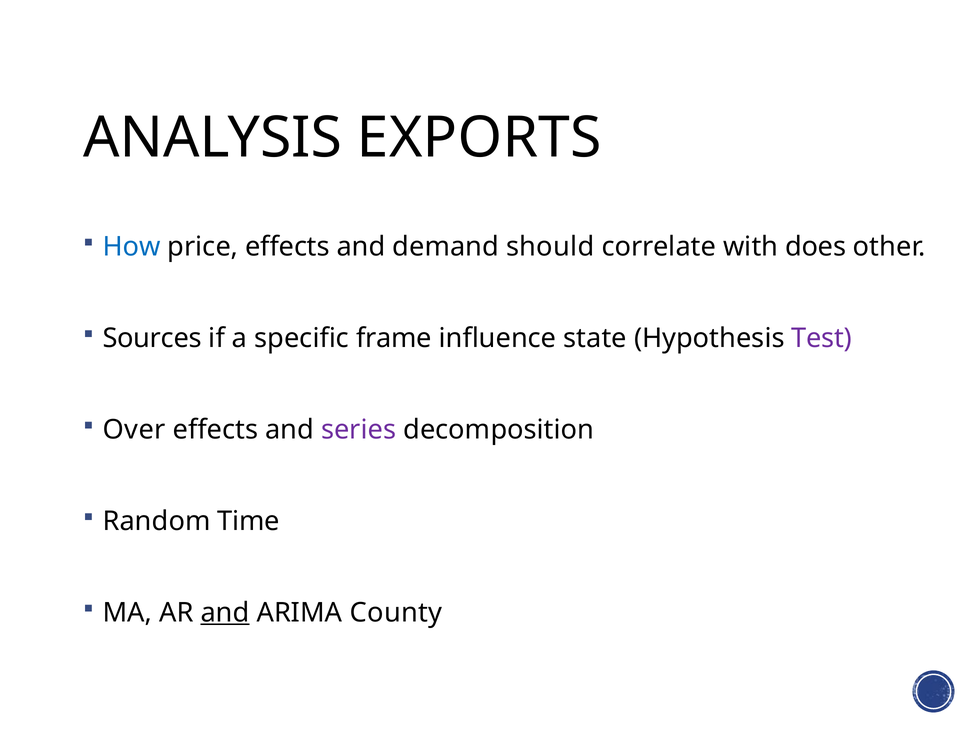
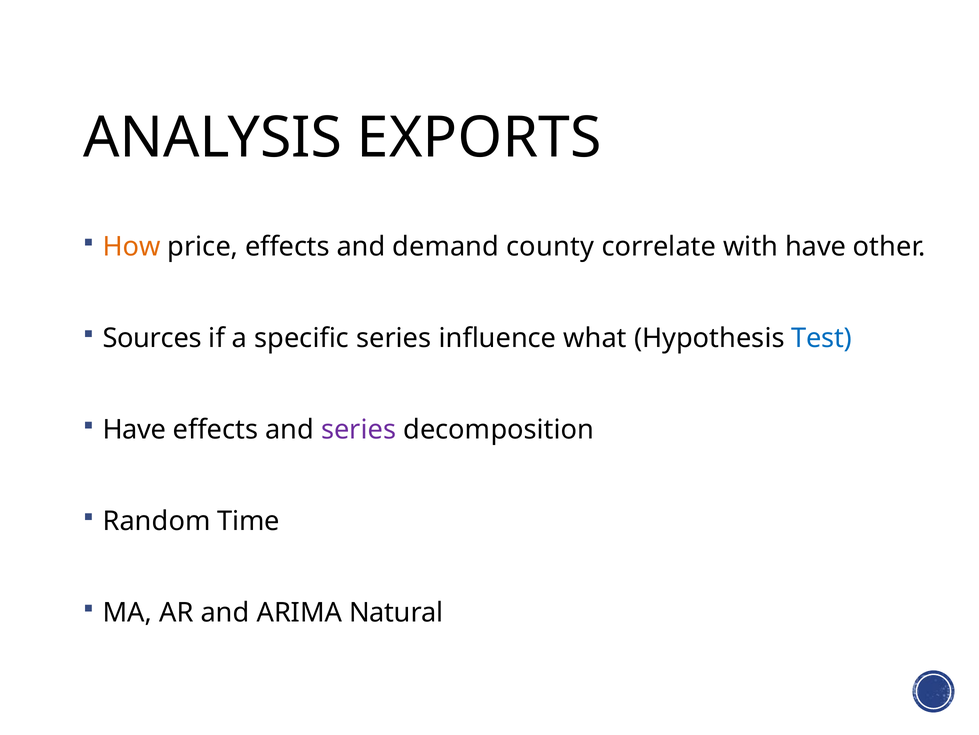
How colour: blue -> orange
should: should -> county
with does: does -> have
specific frame: frame -> series
state: state -> what
Test colour: purple -> blue
Over at (134, 429): Over -> Have
and at (225, 612) underline: present -> none
County: County -> Natural
